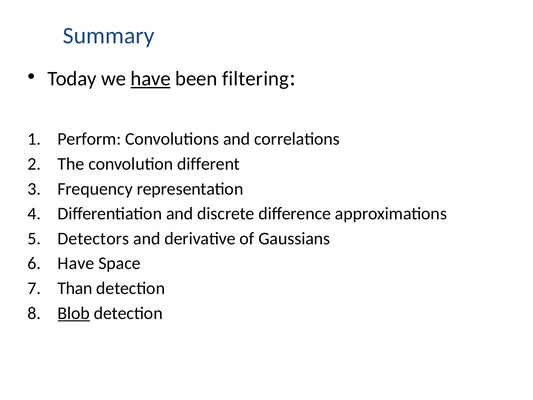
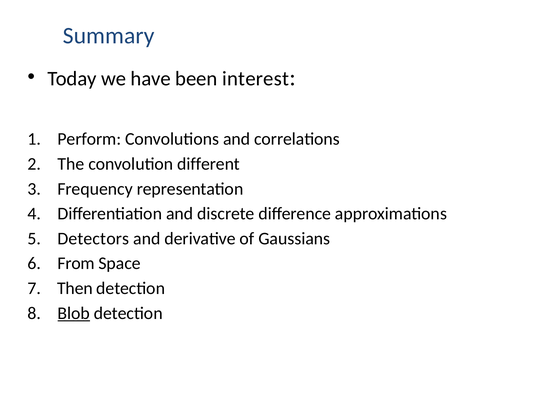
have at (151, 79) underline: present -> none
filtering: filtering -> interest
Have at (76, 263): Have -> From
Than: Than -> Then
